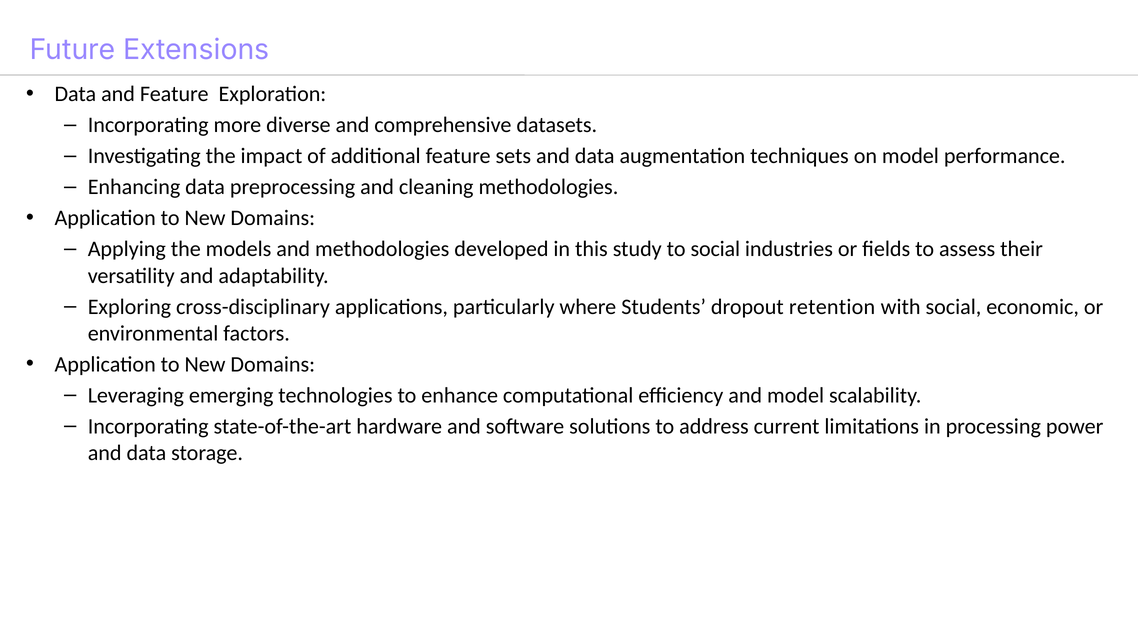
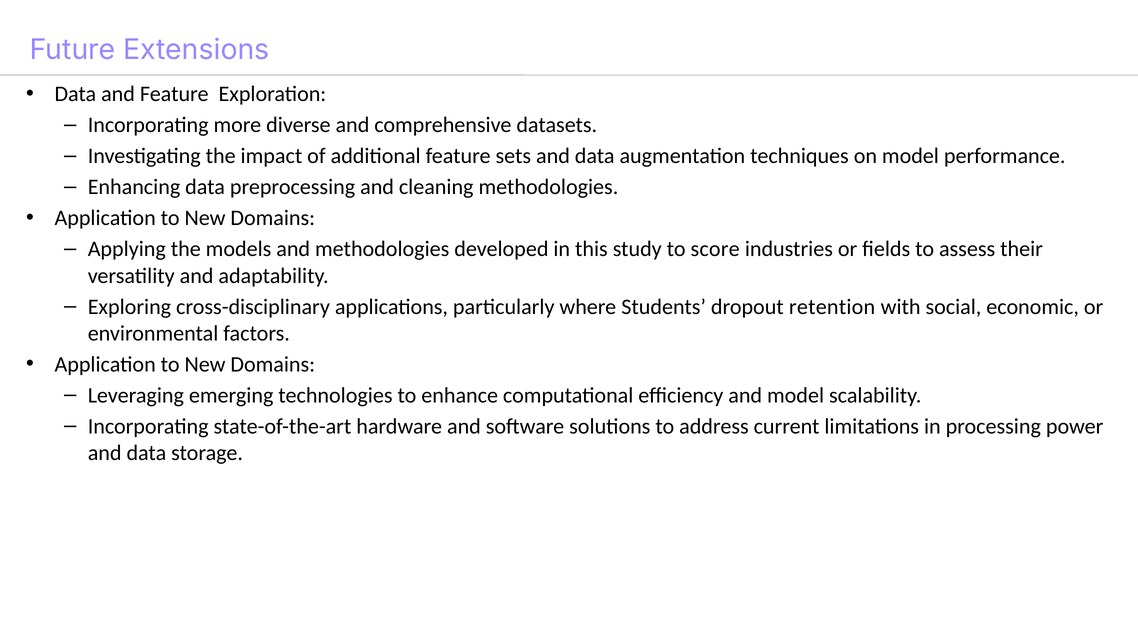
to social: social -> score
